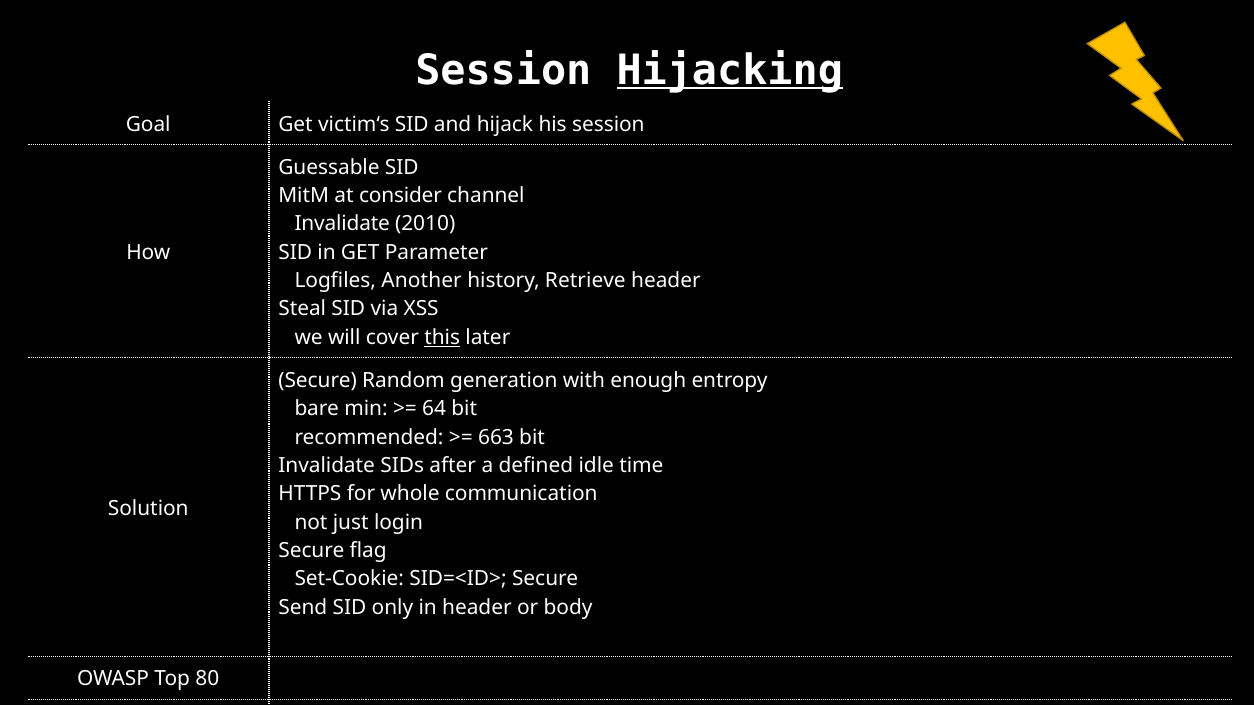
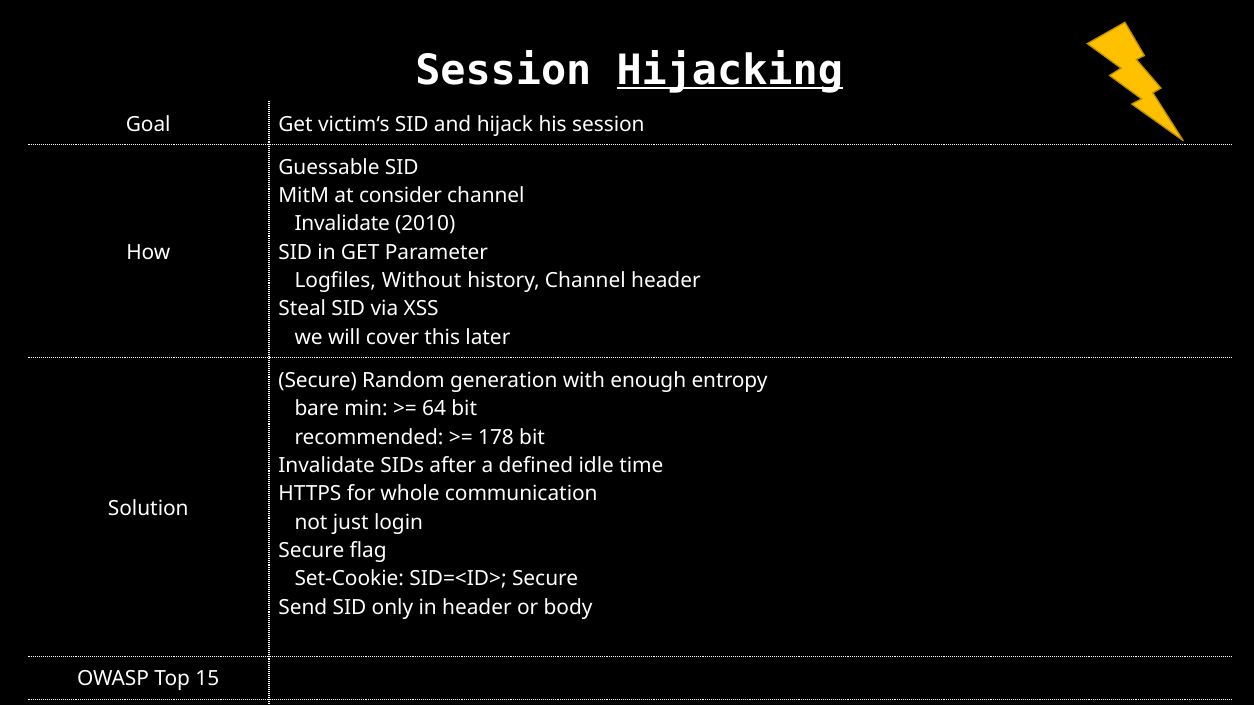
Another: Another -> Without
history Retrieve: Retrieve -> Channel
this underline: present -> none
663: 663 -> 178
80: 80 -> 15
